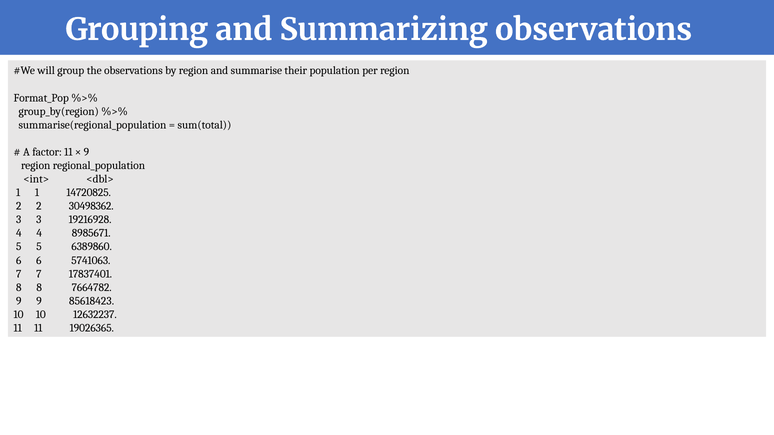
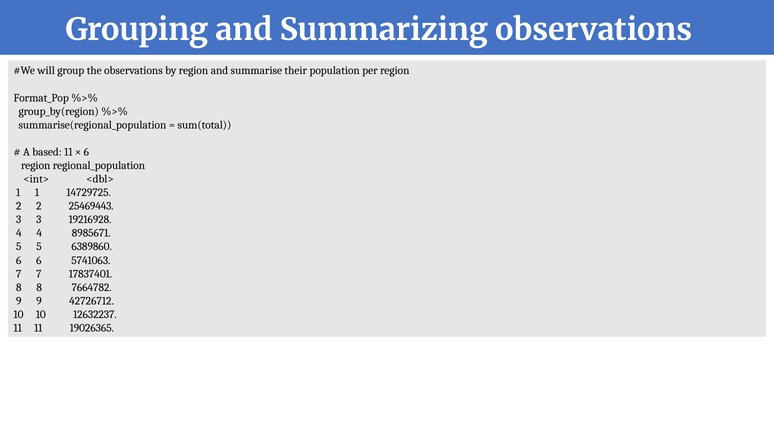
factor: factor -> based
9 at (86, 152): 9 -> 6
14720825: 14720825 -> 14729725
30498362: 30498362 -> 25469443
85618423: 85618423 -> 42726712
